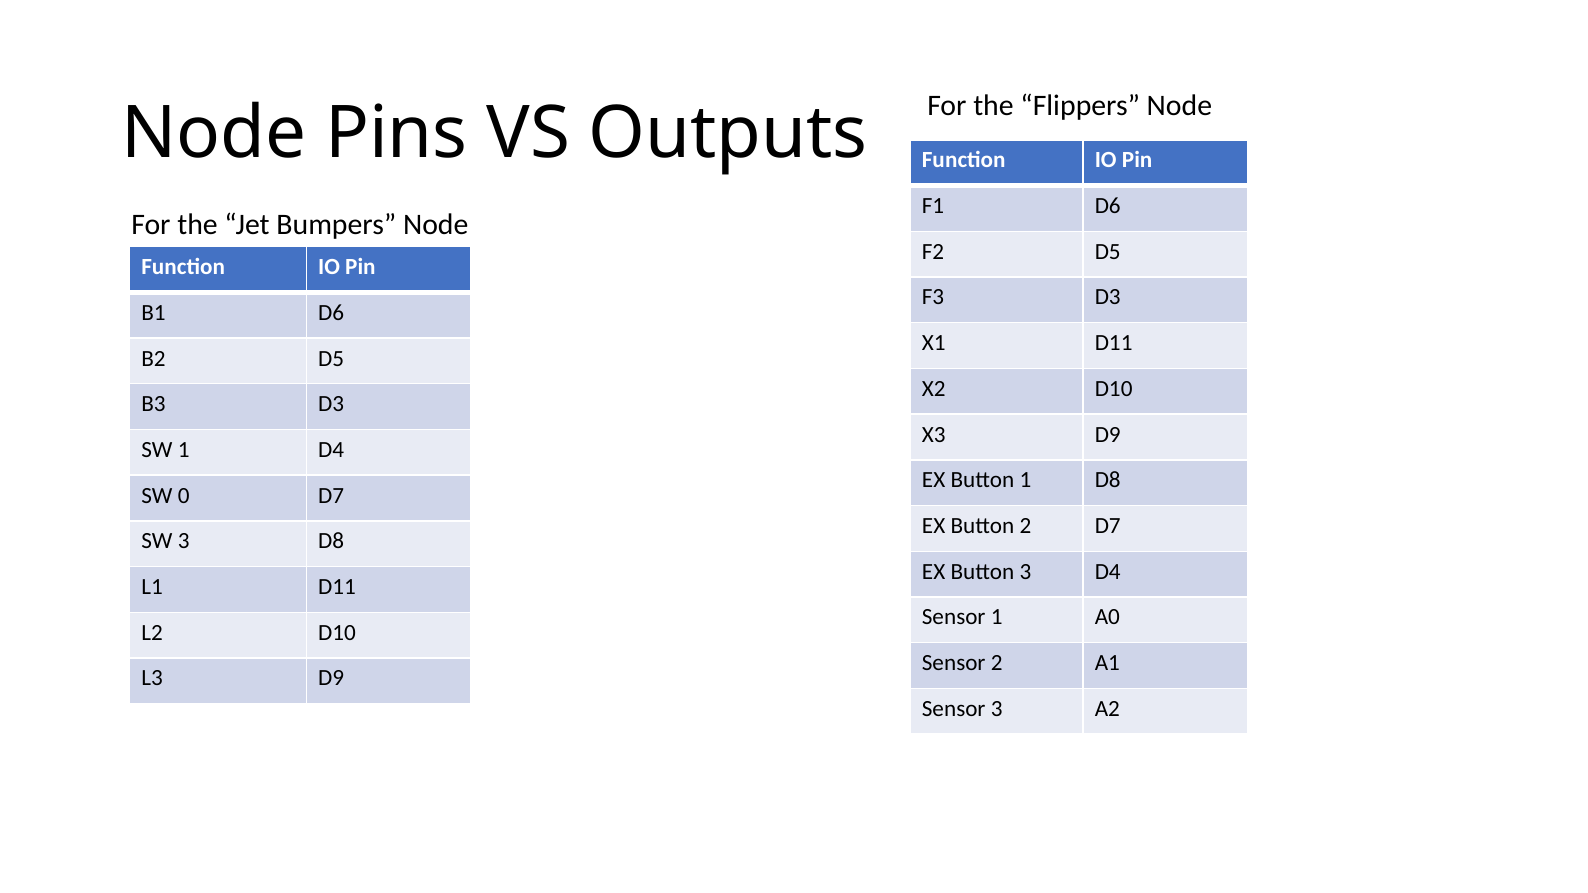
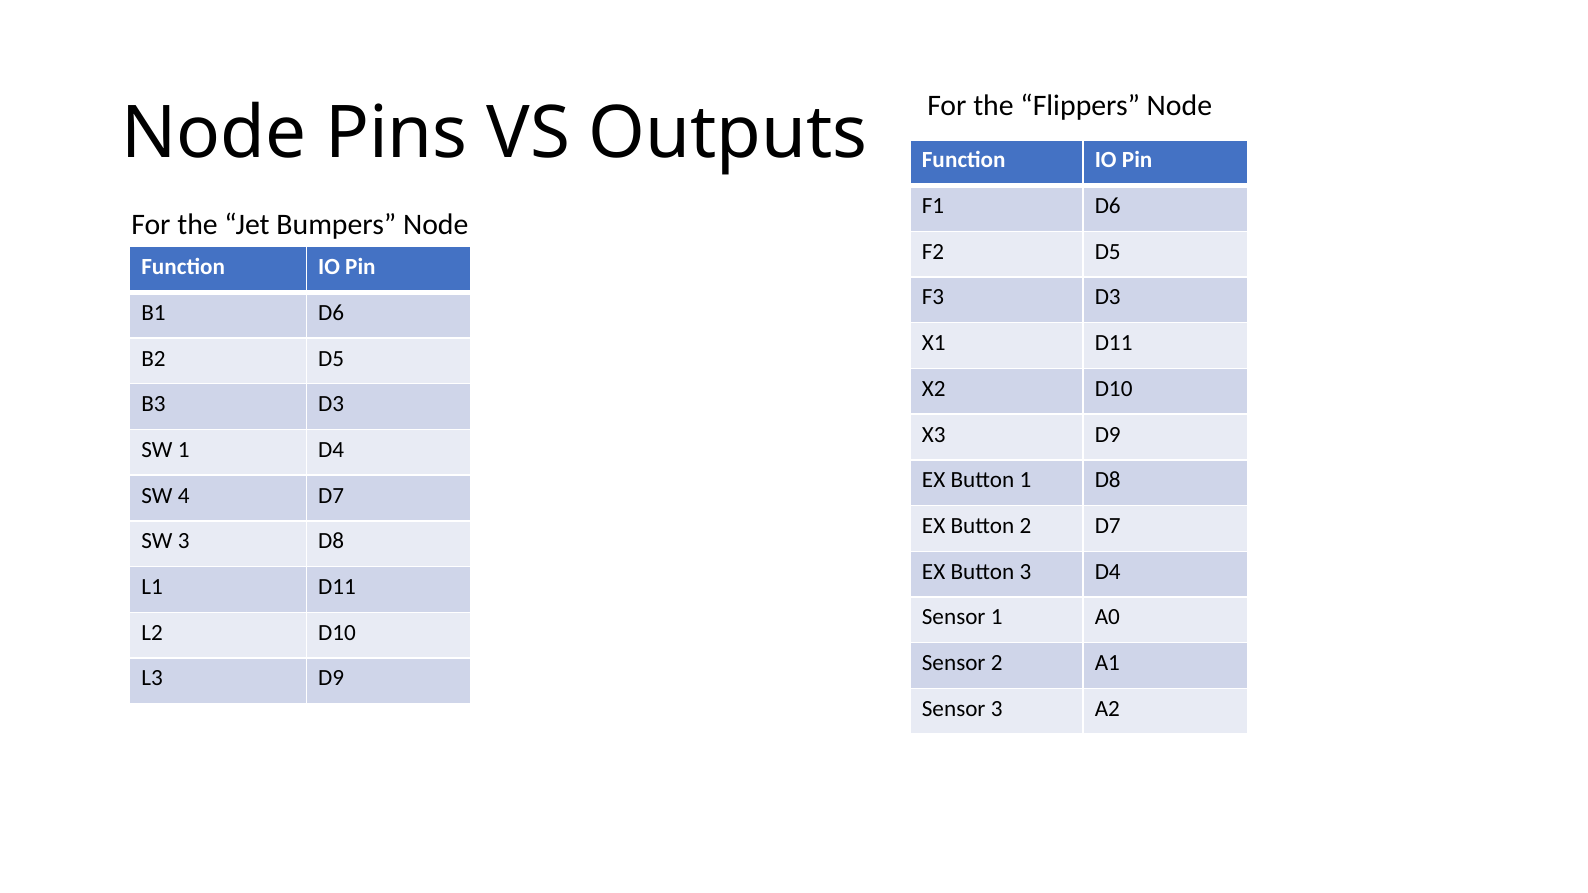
0: 0 -> 4
